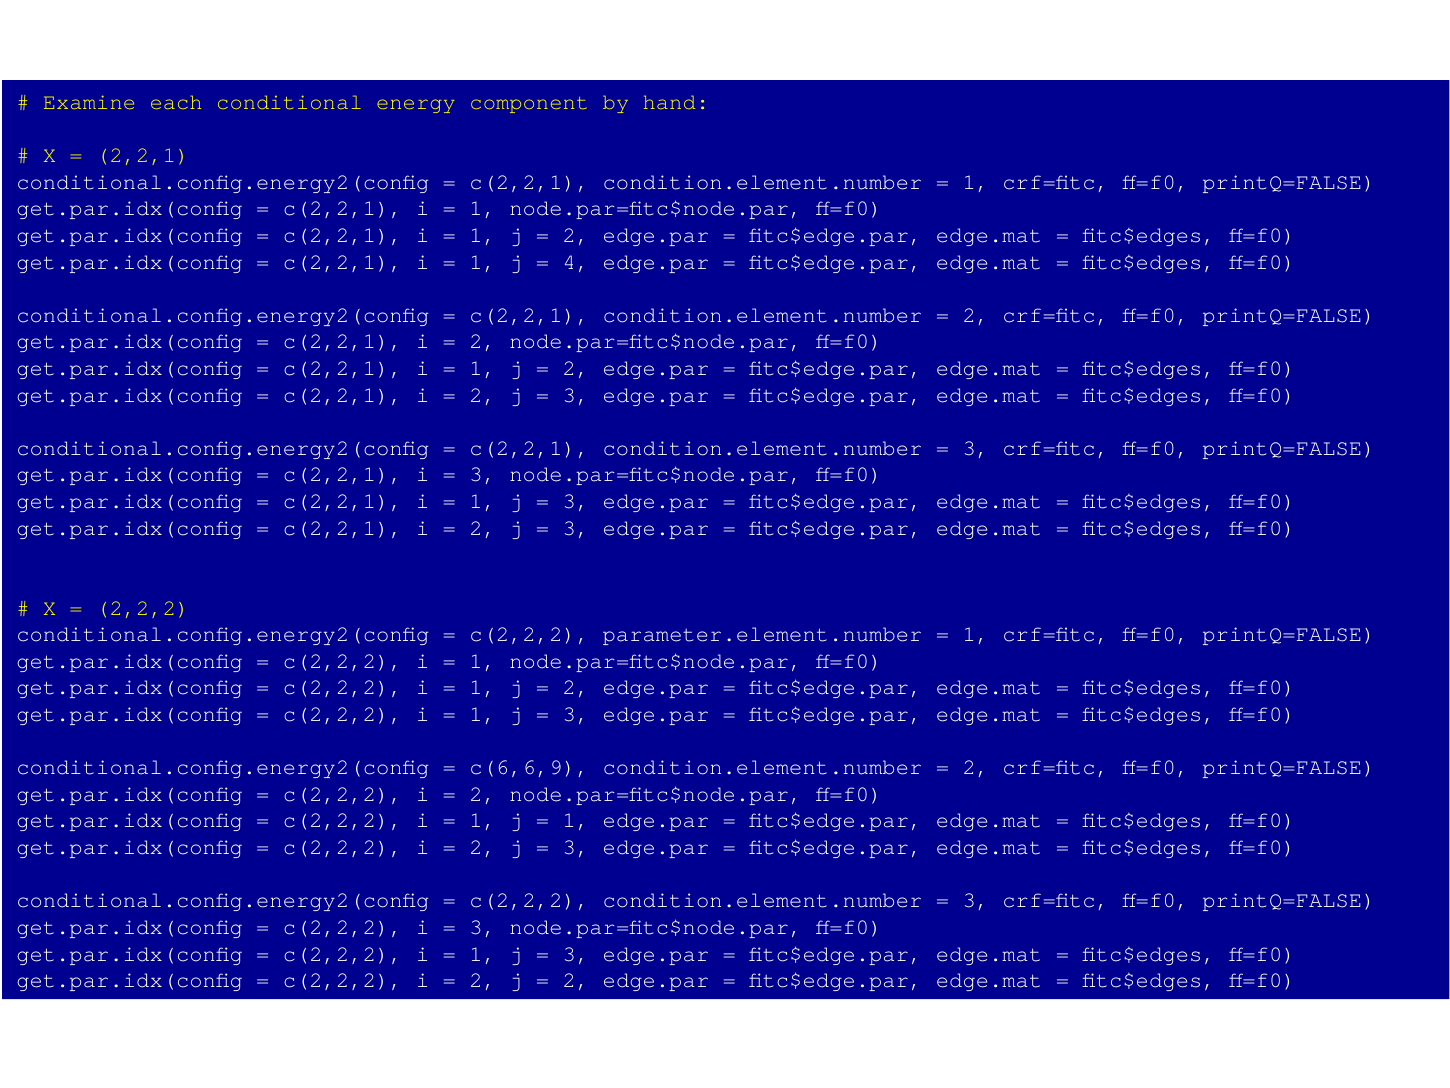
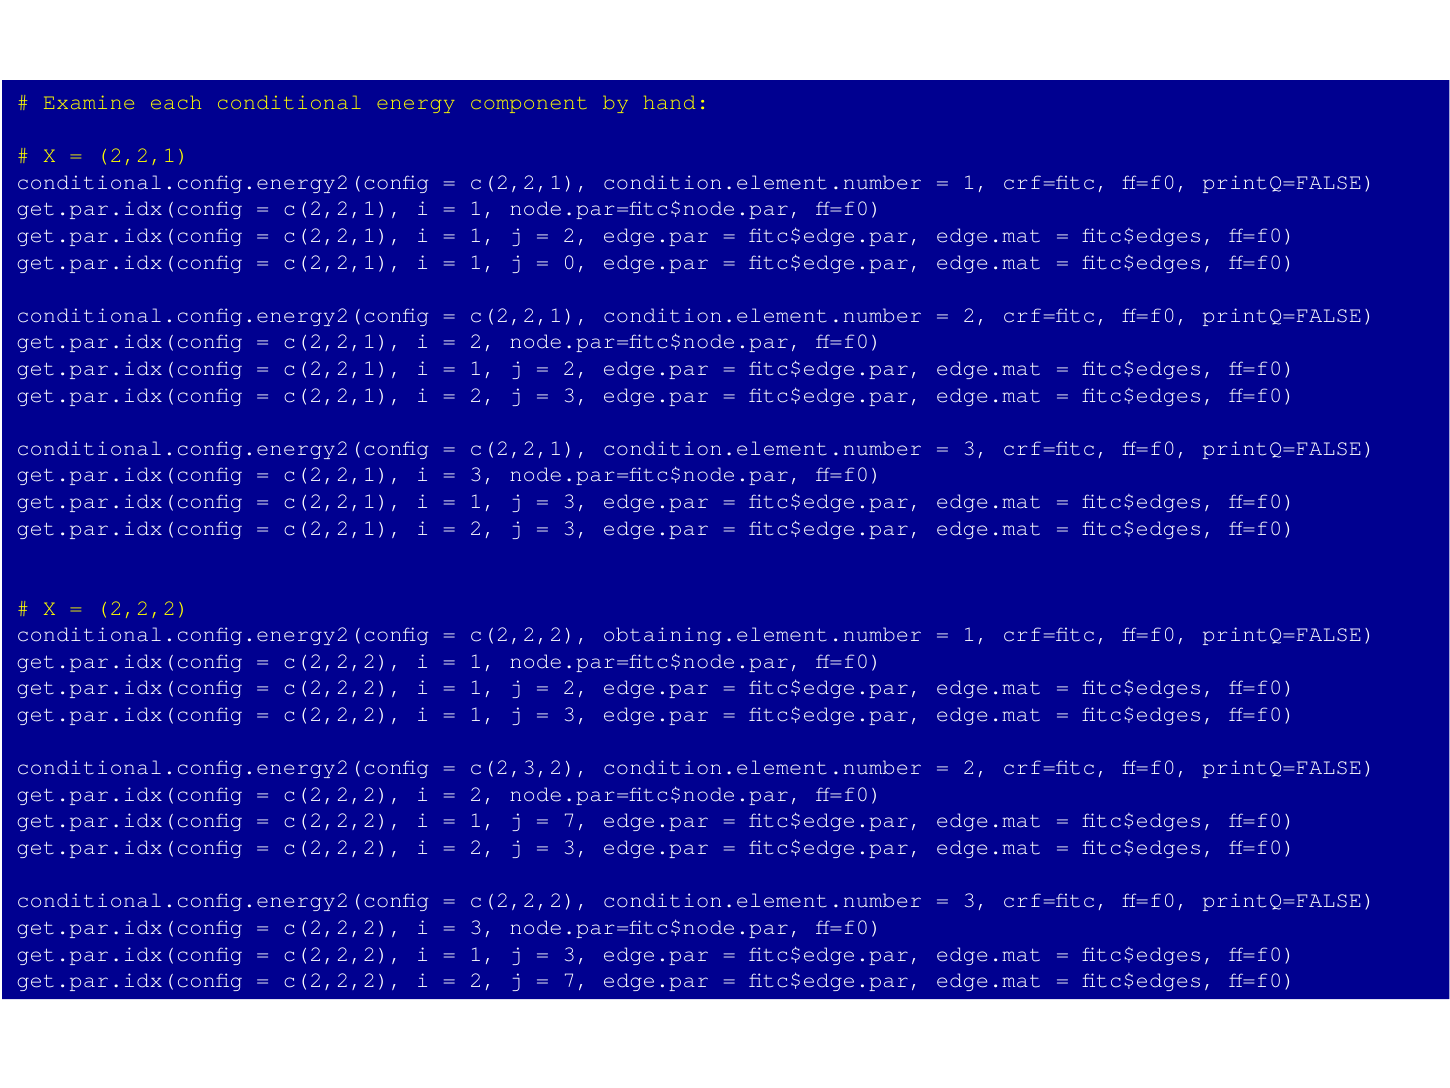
4: 4 -> 0
parameter.element.number: parameter.element.number -> obtaining.element.number
c(6,6,9: c(6,6,9 -> c(2,3,2
1 at (576, 820): 1 -> 7
2 at (576, 980): 2 -> 7
